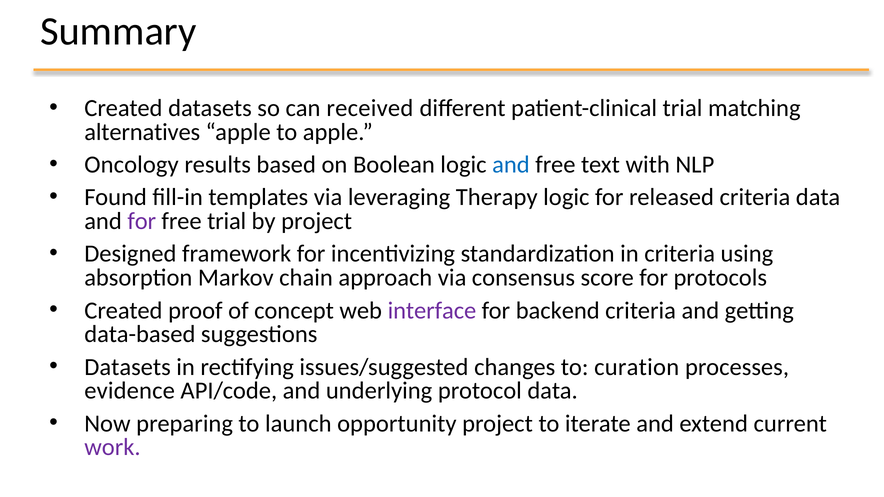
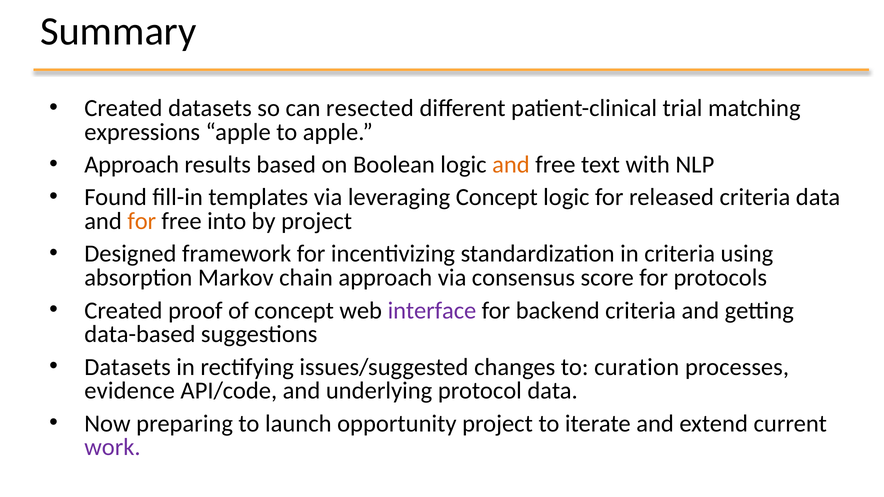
received: received -> resected
alternatives: alternatives -> expressions
Oncology at (132, 165): Oncology -> Approach
and at (511, 165) colour: blue -> orange
leveraging Therapy: Therapy -> Concept
for at (142, 221) colour: purple -> orange
free trial: trial -> into
